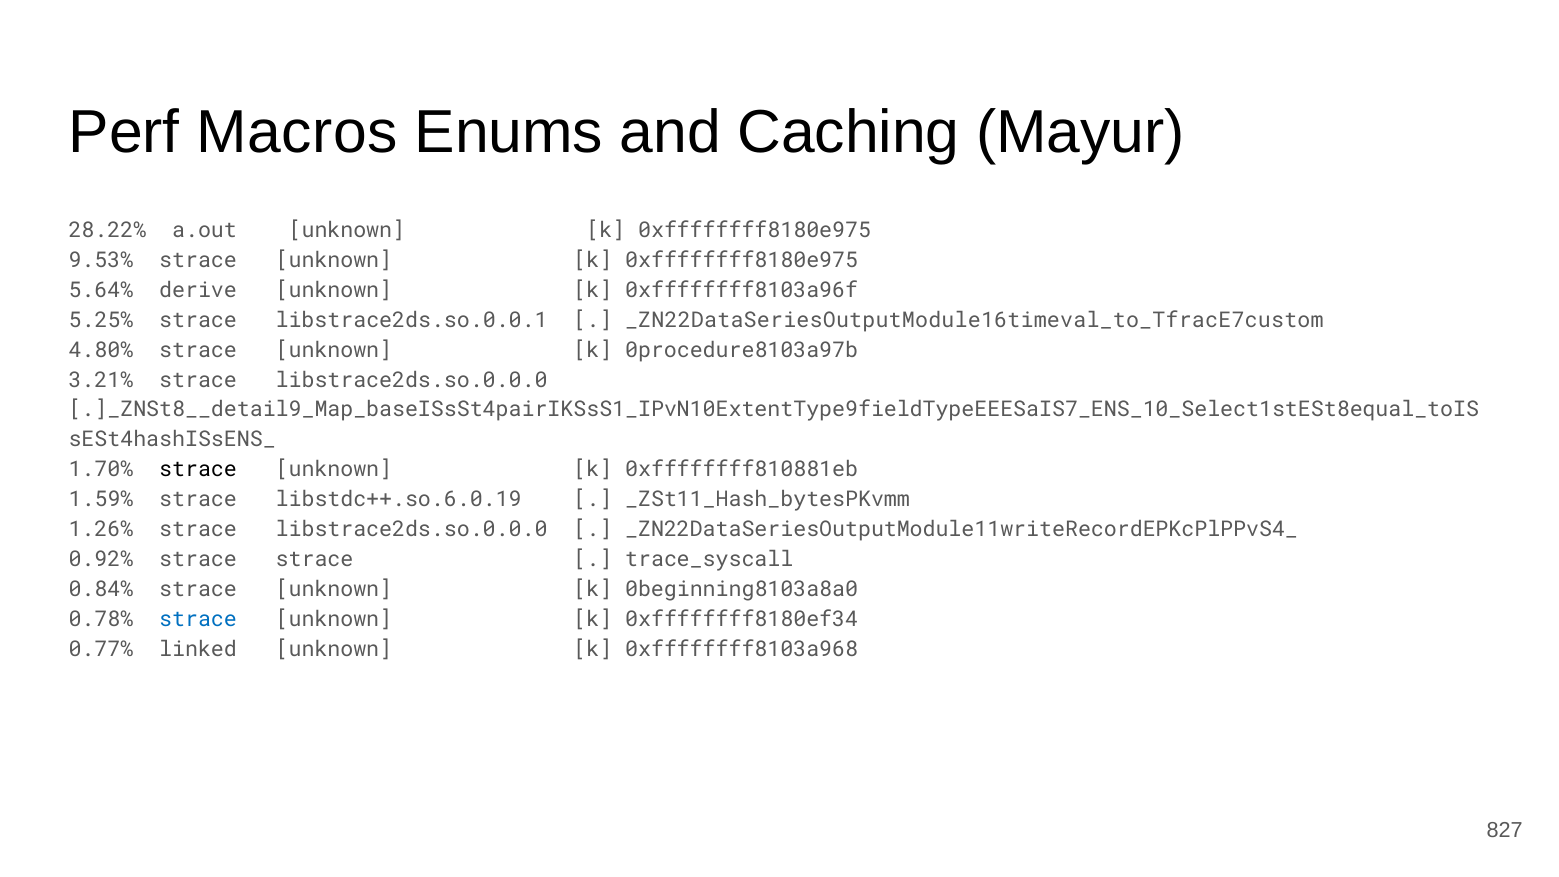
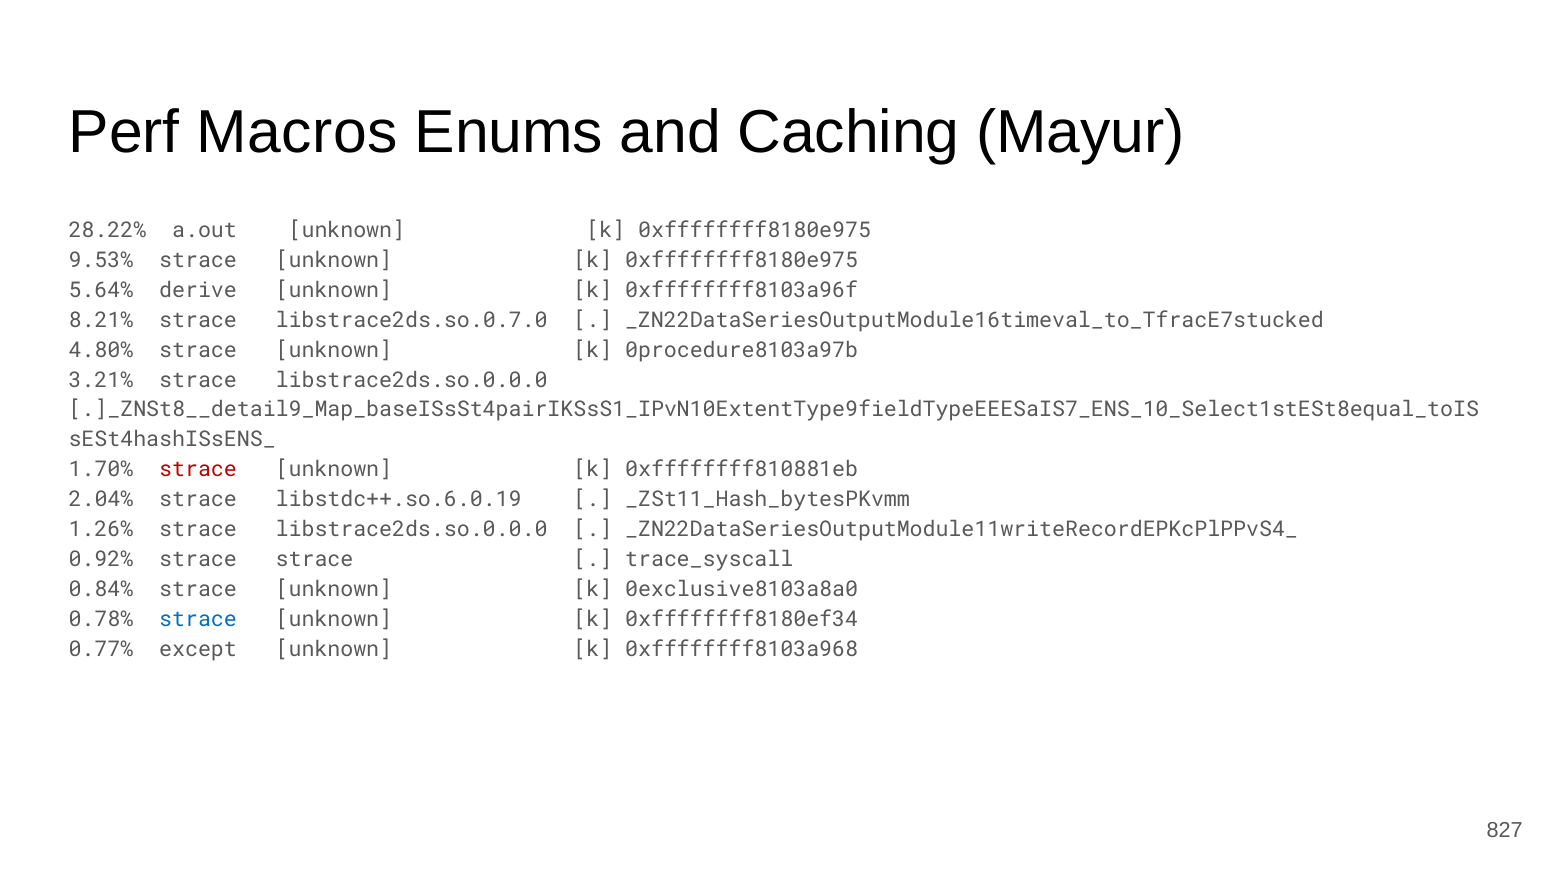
5.25%: 5.25% -> 8.21%
libstrace2ds.so.0.0.1: libstrace2ds.so.0.0.1 -> libstrace2ds.so.0.7.0
_ZN22DataSeriesOutputModule16timeval_to_TfracE7custom: _ZN22DataSeriesOutputModule16timeval_to_TfracE7custom -> _ZN22DataSeriesOutputModule16timeval_to_TfracE7stucked
strace at (198, 470) colour: black -> red
1.59%: 1.59% -> 2.04%
0beginning8103a8a0: 0beginning8103a8a0 -> 0exclusive8103a8a0
linked: linked -> except
